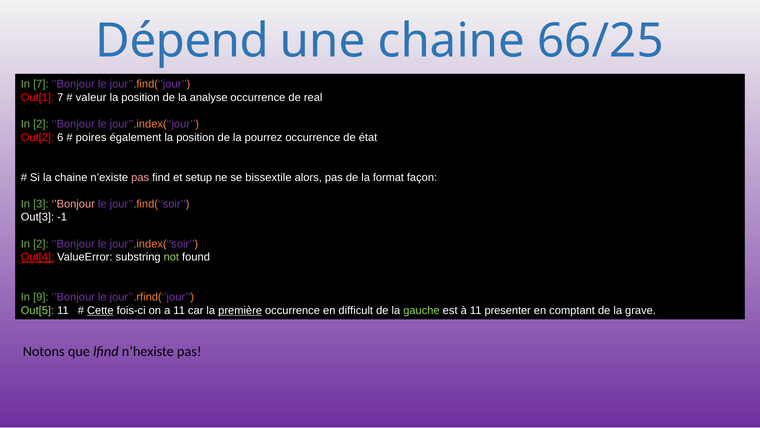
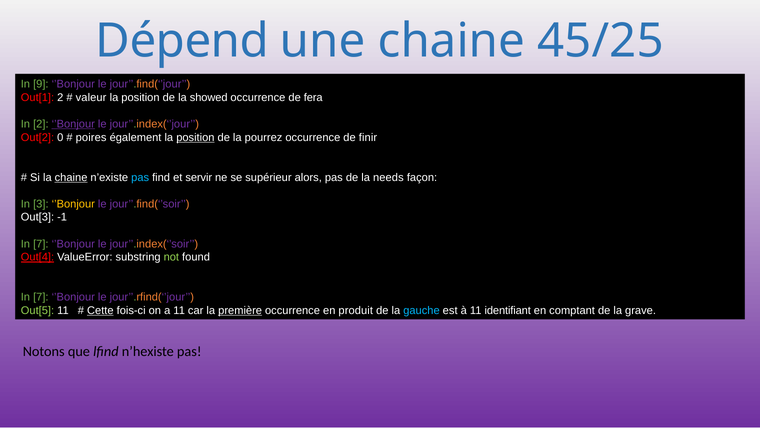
66/25: 66/25 -> 45/25
In 7: 7 -> 9
Out[1 7: 7 -> 2
analyse: analyse -> showed
real: real -> fera
’Bonjour at (73, 124) underline: none -> present
6: 6 -> 0
position at (195, 137) underline: none -> present
état: état -> finir
chaine at (71, 177) underline: none -> present
pas at (140, 177) colour: pink -> light blue
setup: setup -> servir
bissextile: bissextile -> supérieur
format: format -> needs
’Bonjour at (73, 204) colour: pink -> yellow
2 at (41, 244): 2 -> 7
9 at (41, 297): 9 -> 7
difficult: difficult -> produit
gauche colour: light green -> light blue
presenter: presenter -> identifiant
